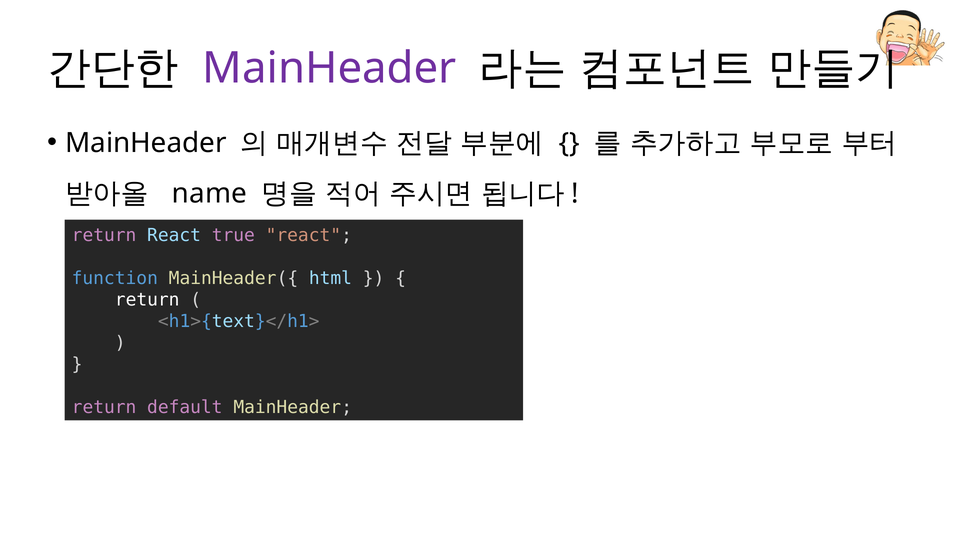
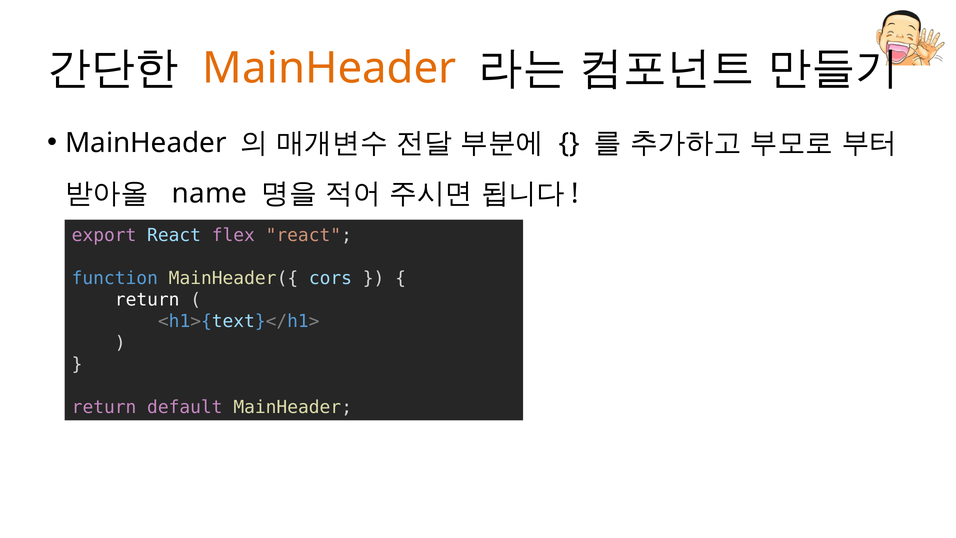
MainHeader at (329, 68) colour: purple -> orange
return at (104, 235): return -> export
true: true -> flex
html: html -> cors
